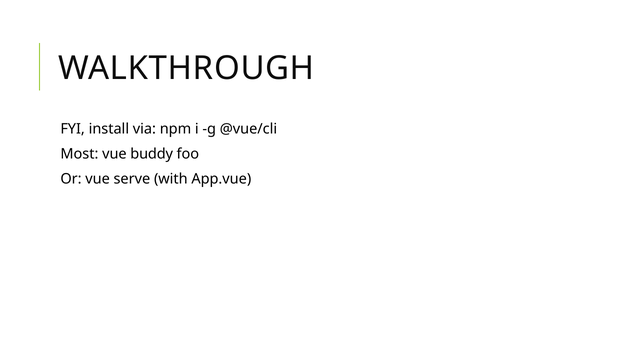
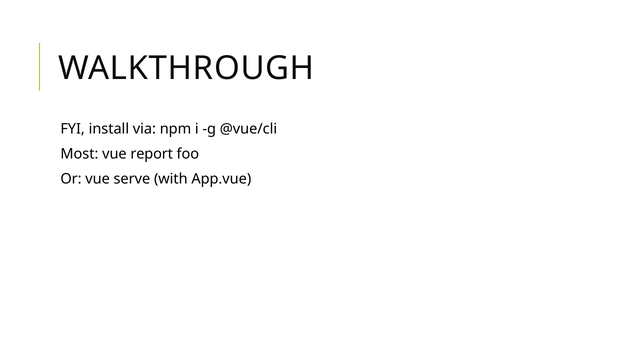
buddy: buddy -> report
